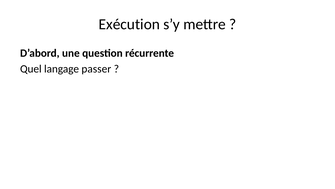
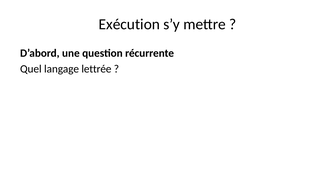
passer: passer -> lettrée
